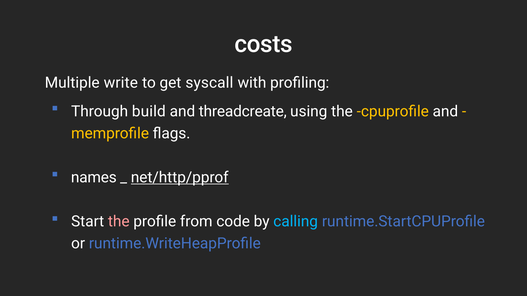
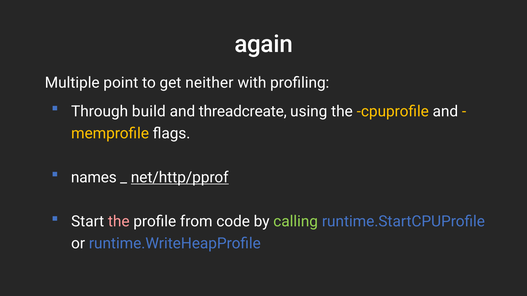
costs: costs -> again
write: write -> point
syscall: syscall -> neither
calling colour: light blue -> light green
